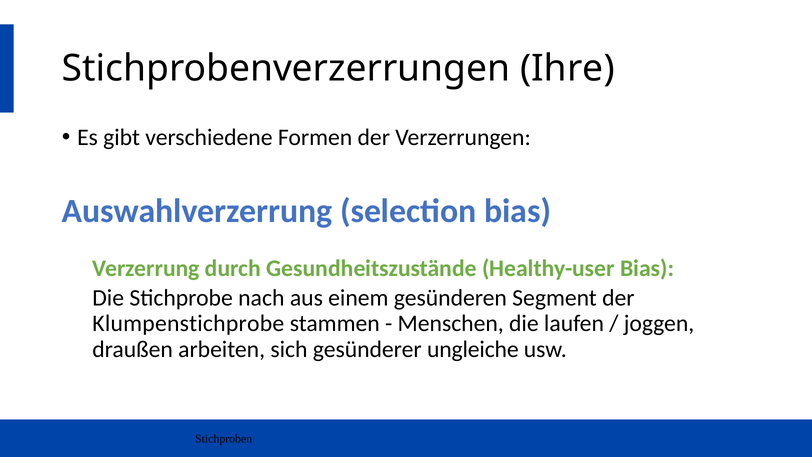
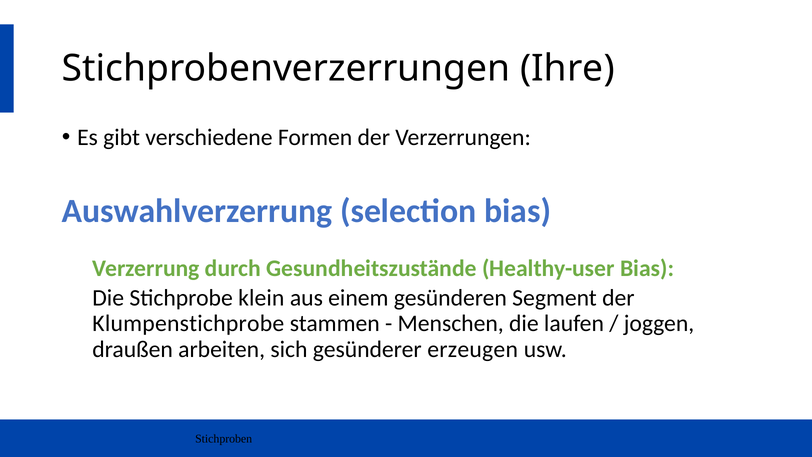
nach: nach -> klein
ungleiche: ungleiche -> erzeugen
